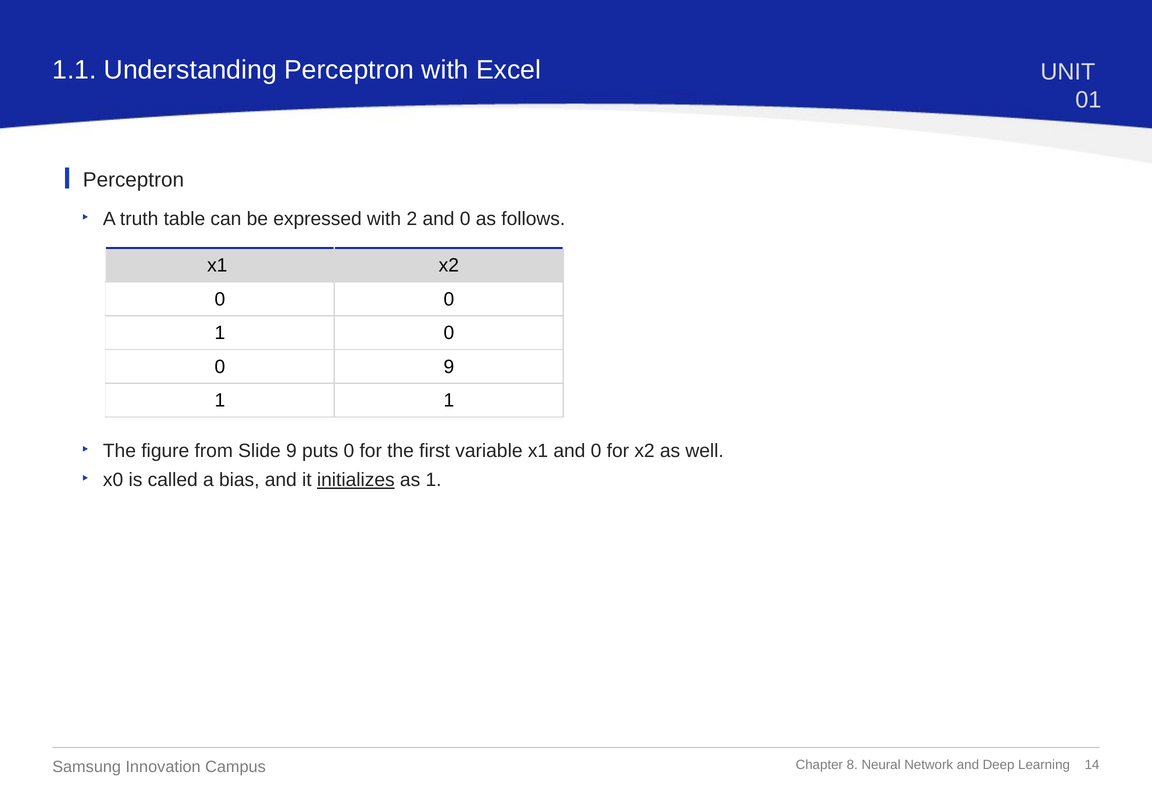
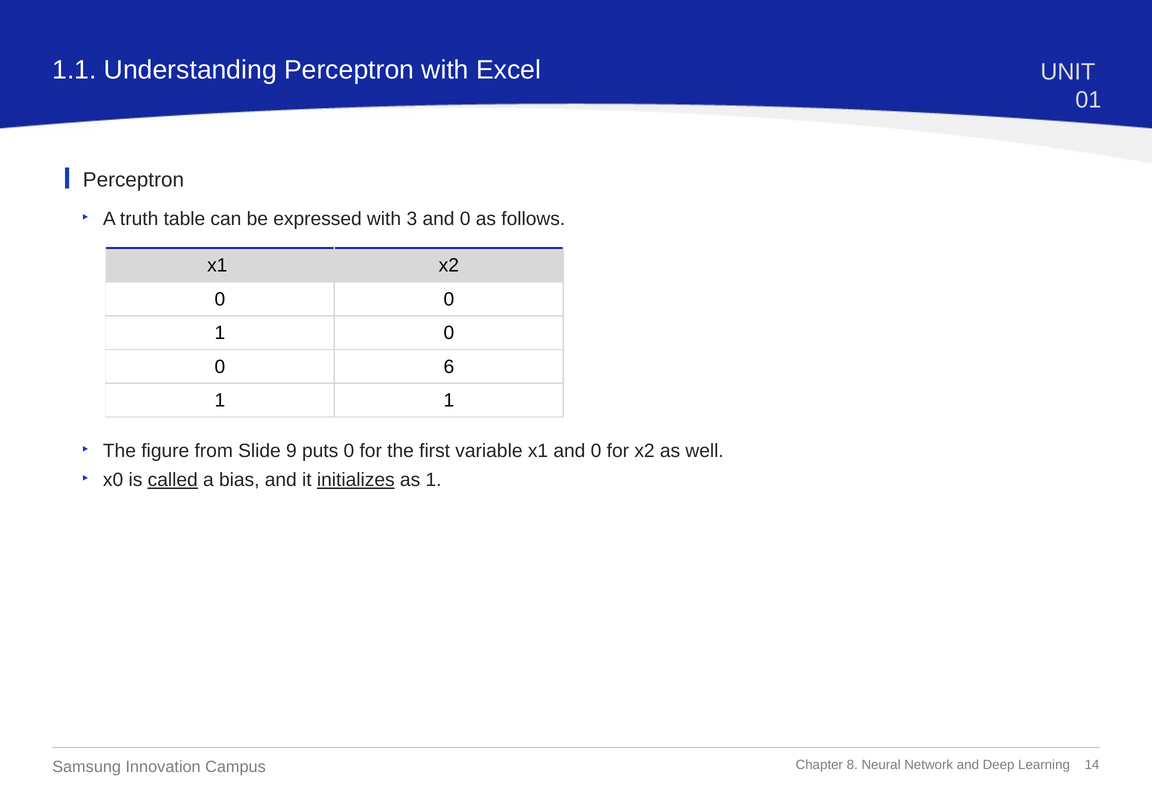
2: 2 -> 3
0 9: 9 -> 6
called underline: none -> present
